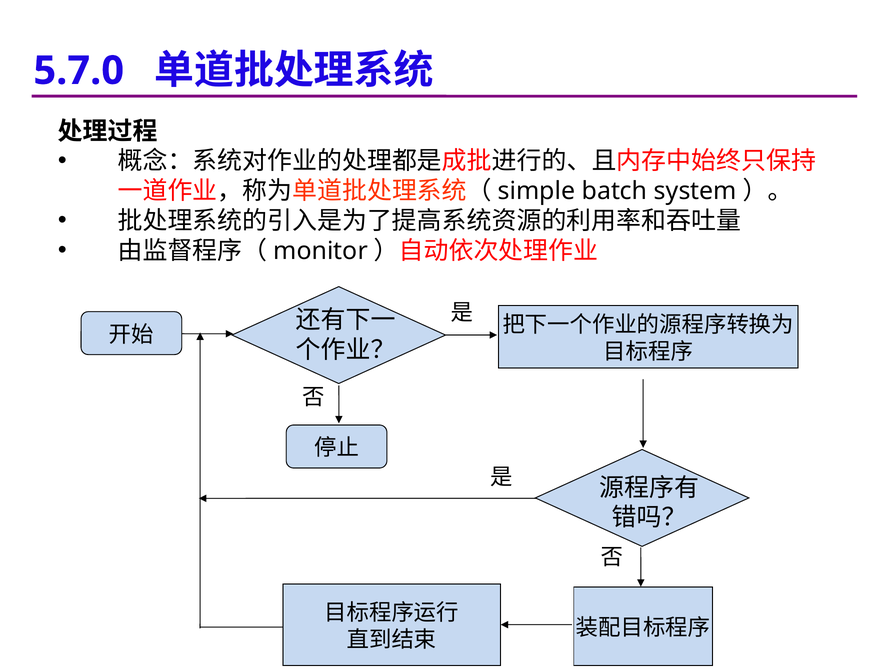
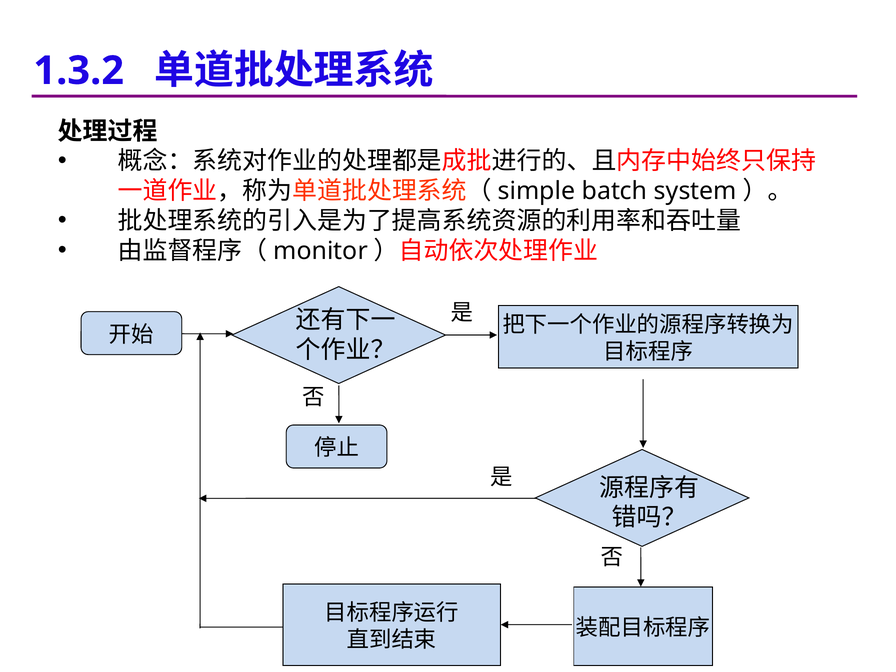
5.7.0: 5.7.0 -> 1.3.2
